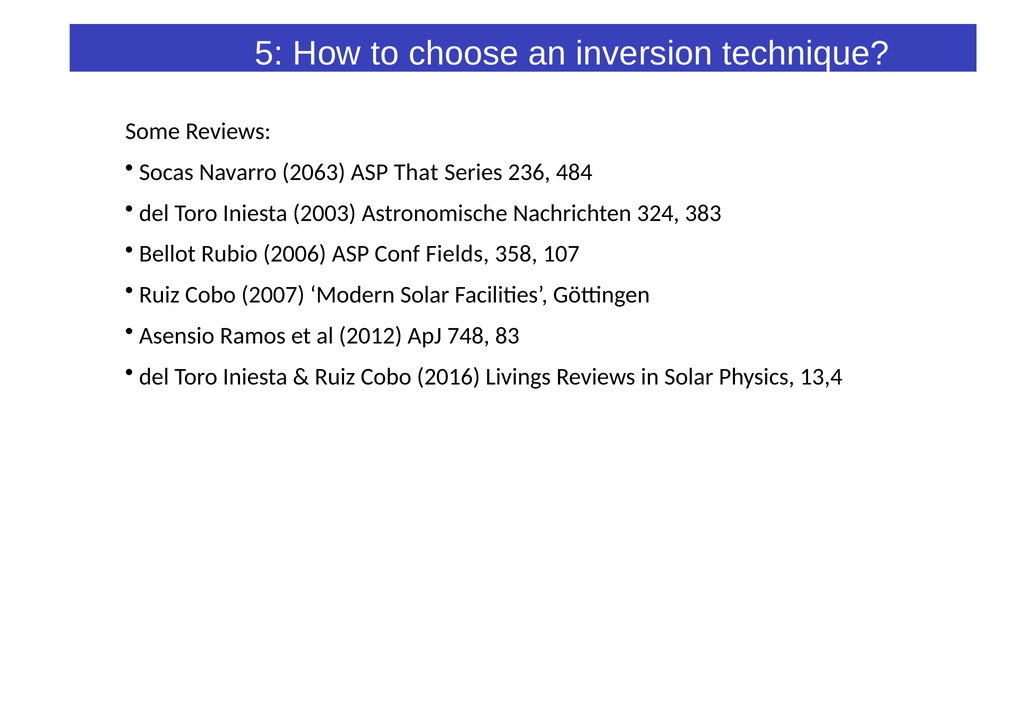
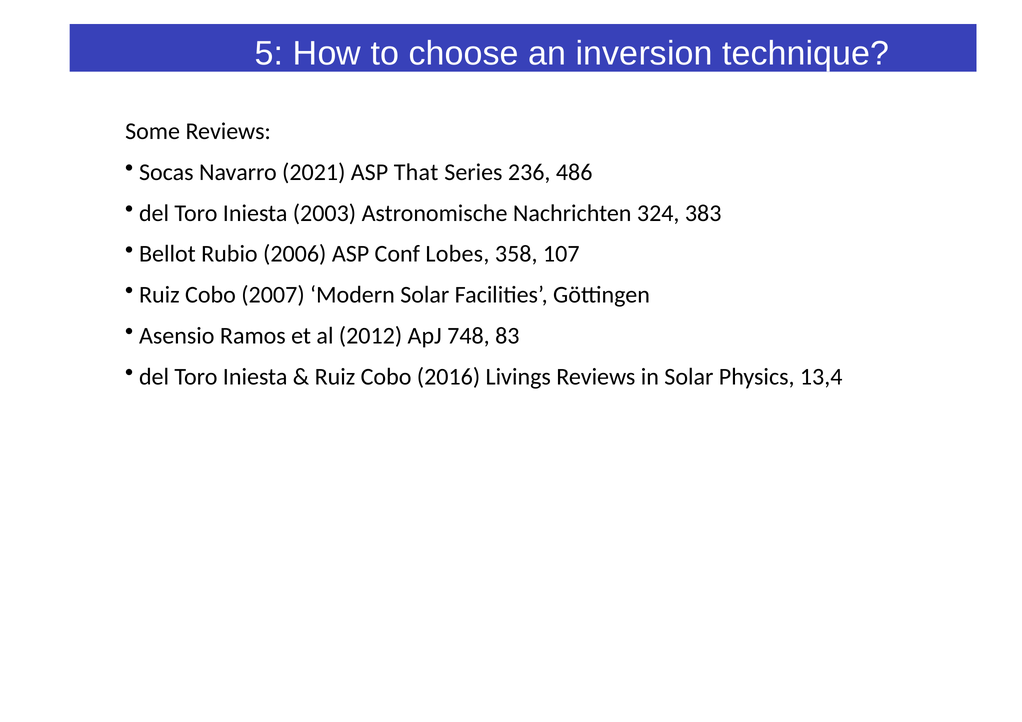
2063: 2063 -> 2021
484: 484 -> 486
Fields: Fields -> Lobes
